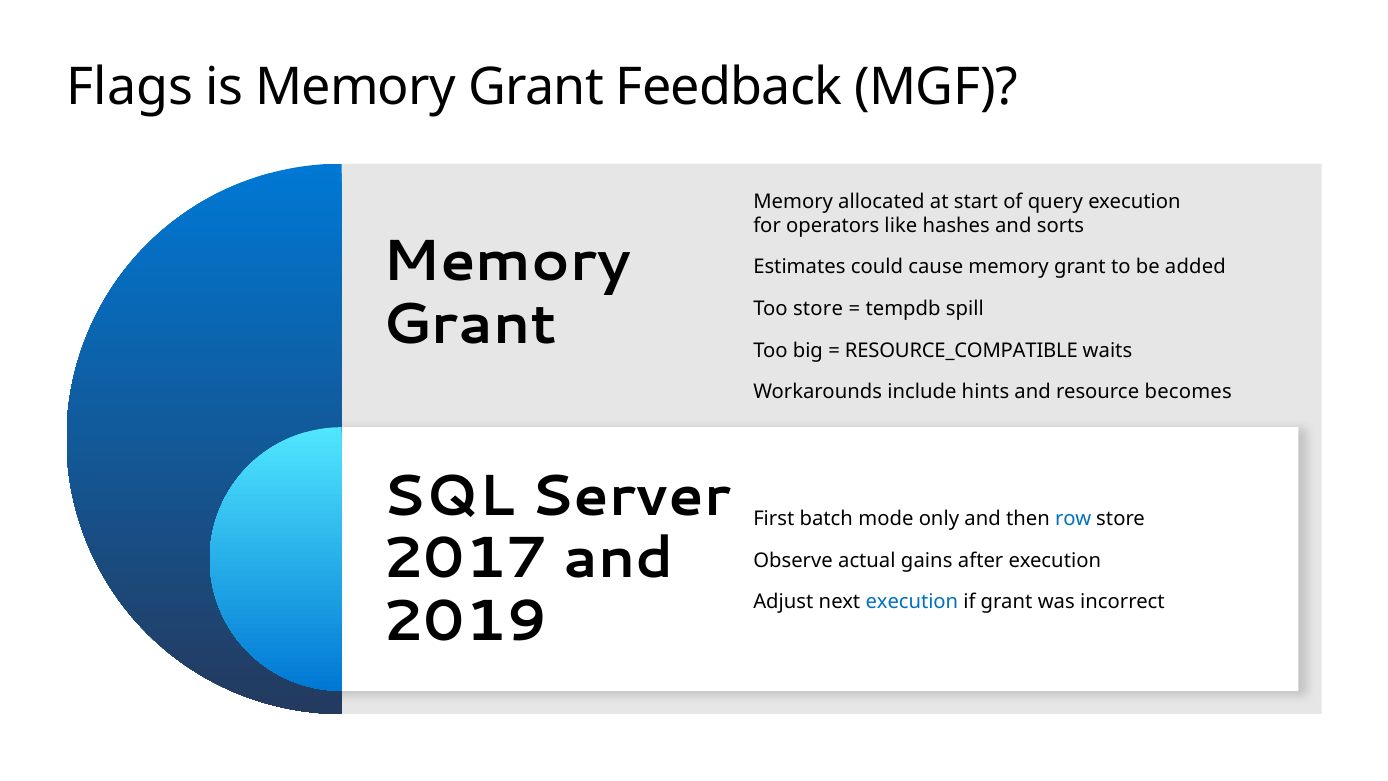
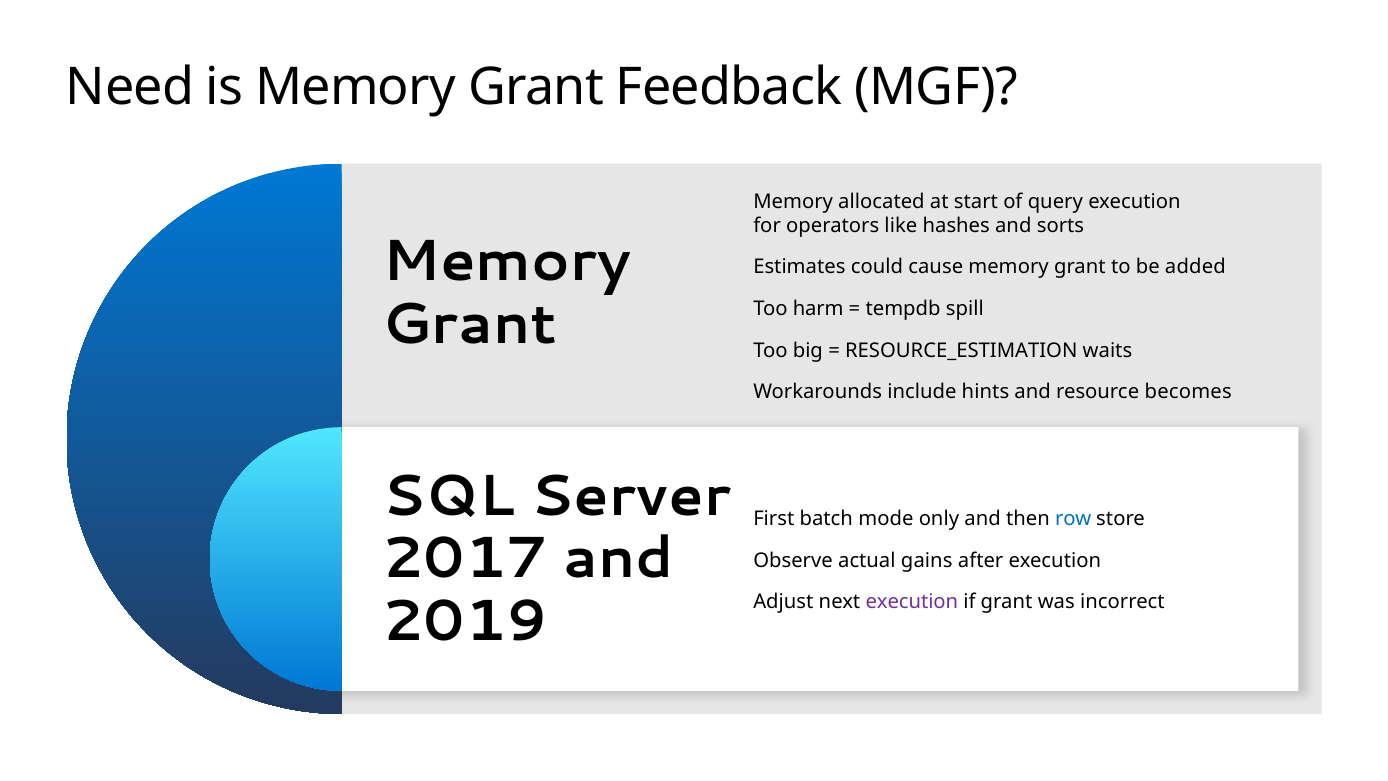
Flags: Flags -> Need
Too store: store -> harm
RESOURCE_COMPATIBLE: RESOURCE_COMPATIBLE -> RESOURCE_ESTIMATION
execution at (912, 602) colour: blue -> purple
